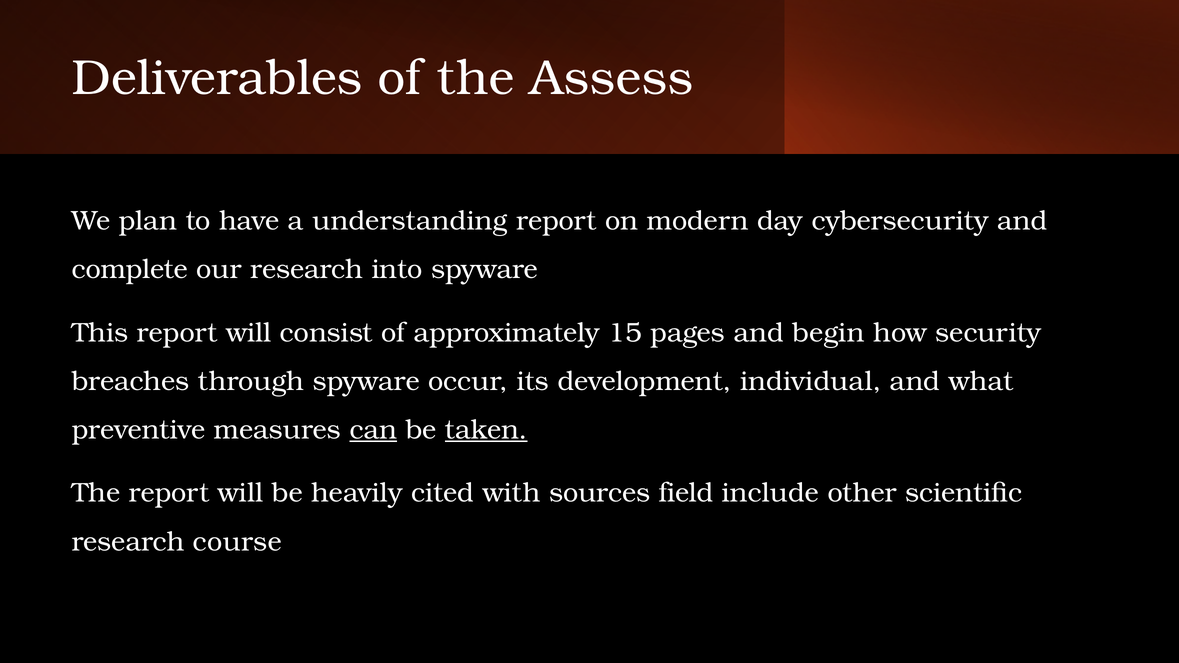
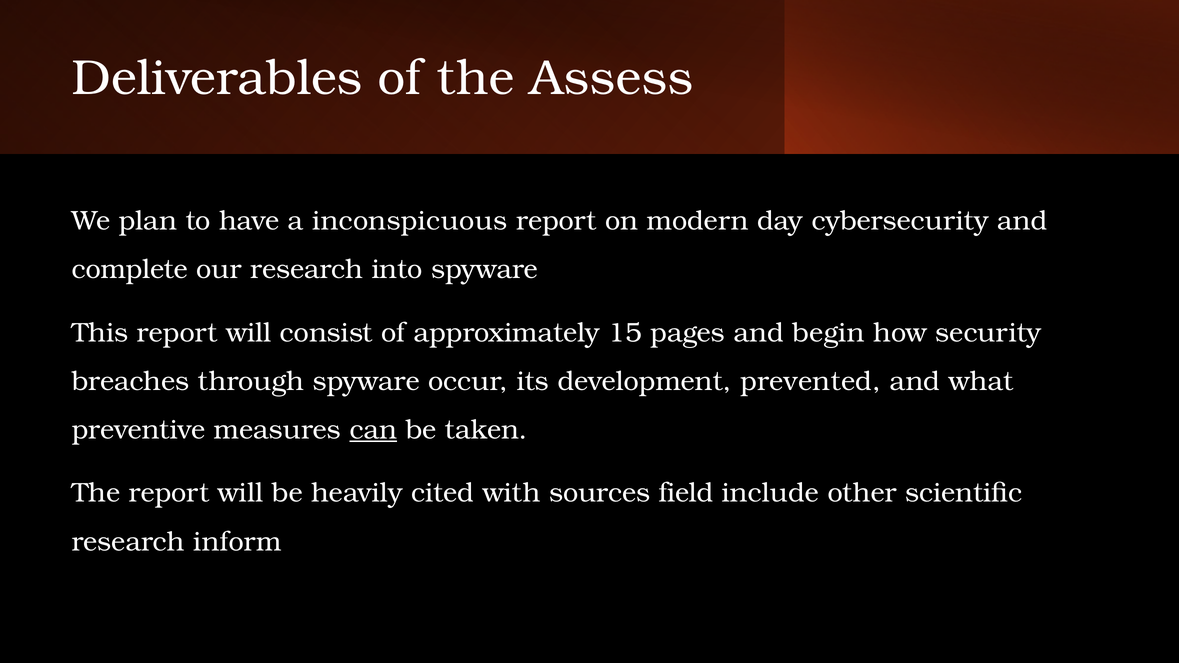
understanding: understanding -> inconspicuous
individual: individual -> prevented
taken underline: present -> none
course: course -> inform
